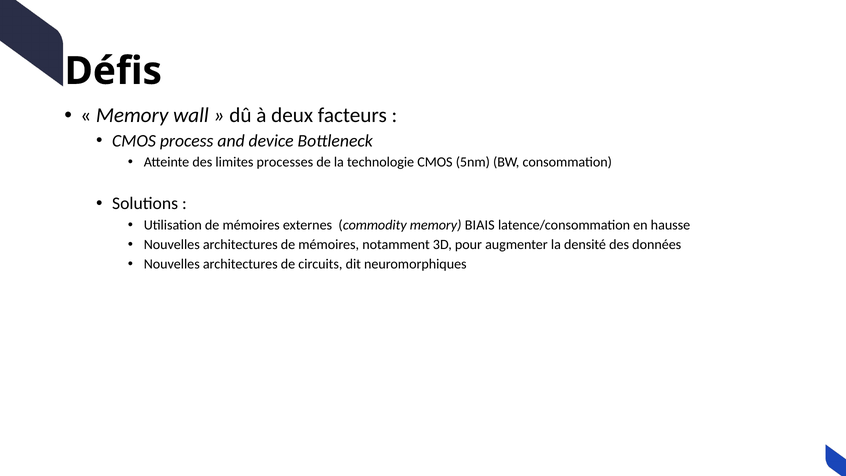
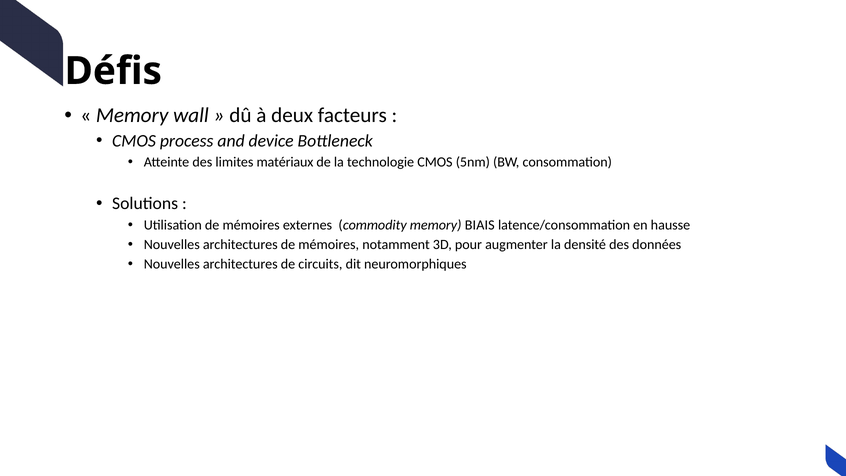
processes: processes -> matériaux
